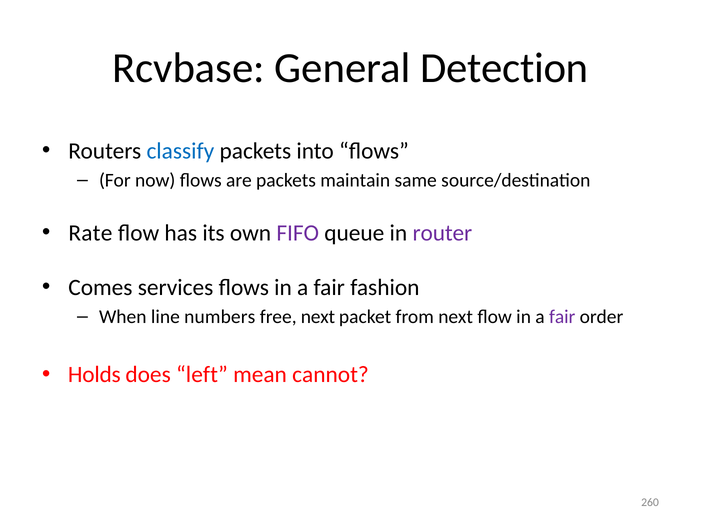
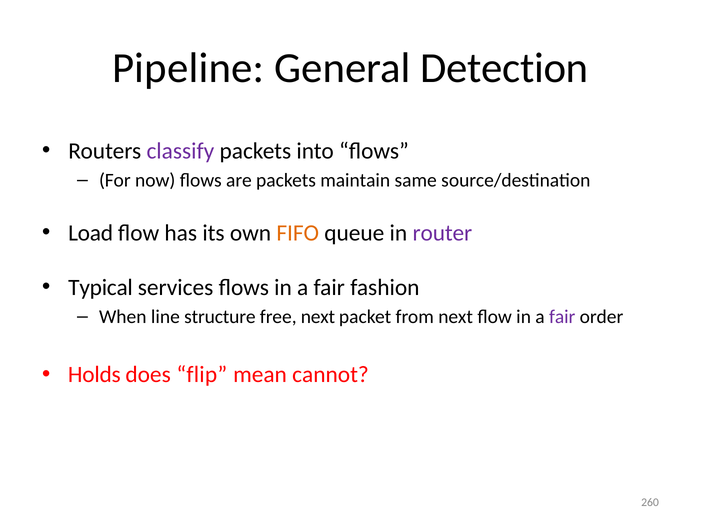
Rcvbase: Rcvbase -> Pipeline
classify colour: blue -> purple
Rate: Rate -> Load
FIFO colour: purple -> orange
Comes: Comes -> Typical
numbers: numbers -> structure
left: left -> flip
